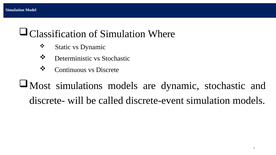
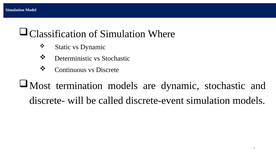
simulations: simulations -> termination
